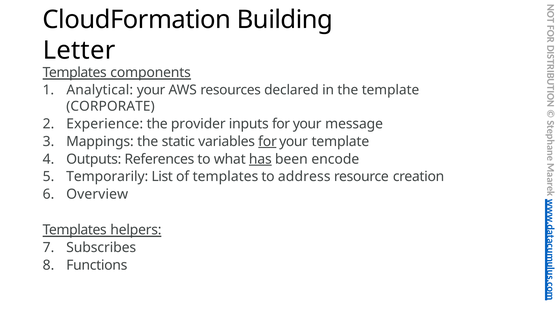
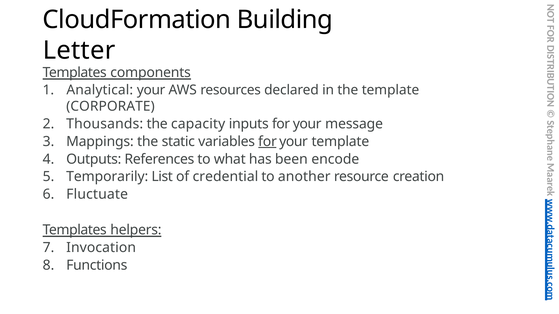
Experience: Experience -> Thousands
provider: provider -> capacity
has underline: present -> none
of templates: templates -> credential
address: address -> another
Overview: Overview -> Fluctuate
Subscribes: Subscribes -> Invocation
